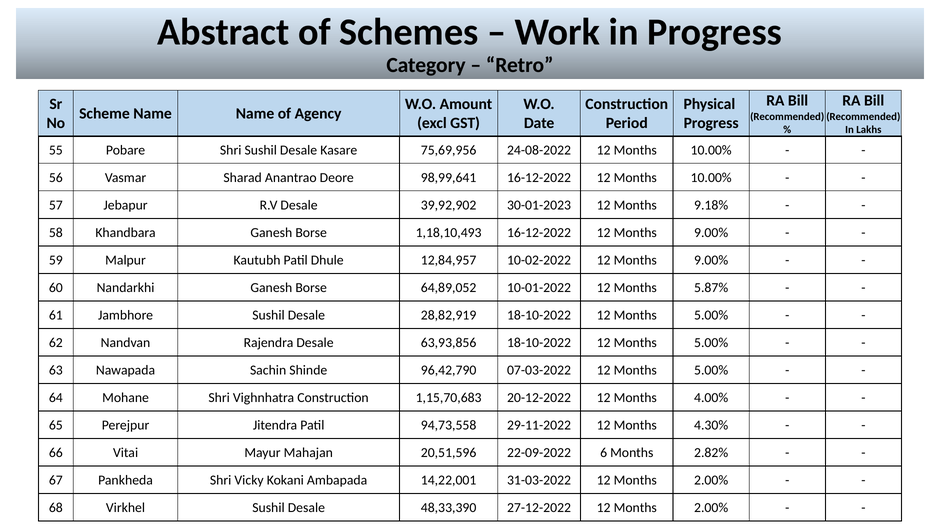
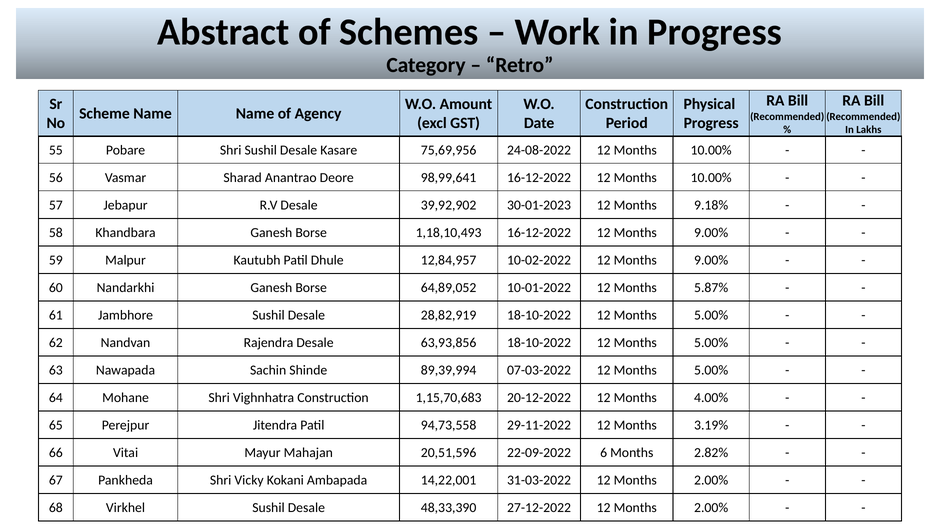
96,42,790: 96,42,790 -> 89,39,994
4.30%: 4.30% -> 3.19%
